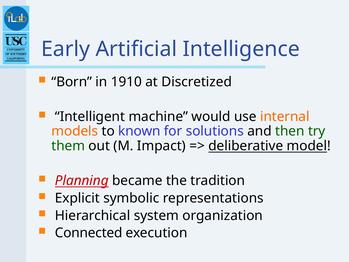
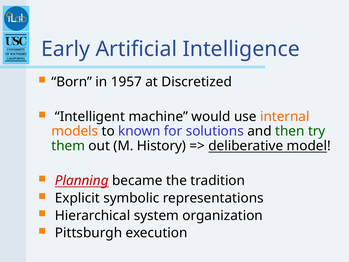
1910: 1910 -> 1957
Impact: Impact -> History
Connected: Connected -> Pittsburgh
